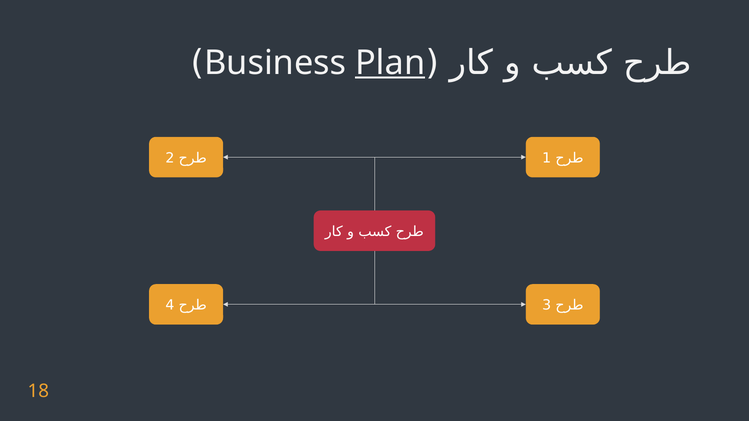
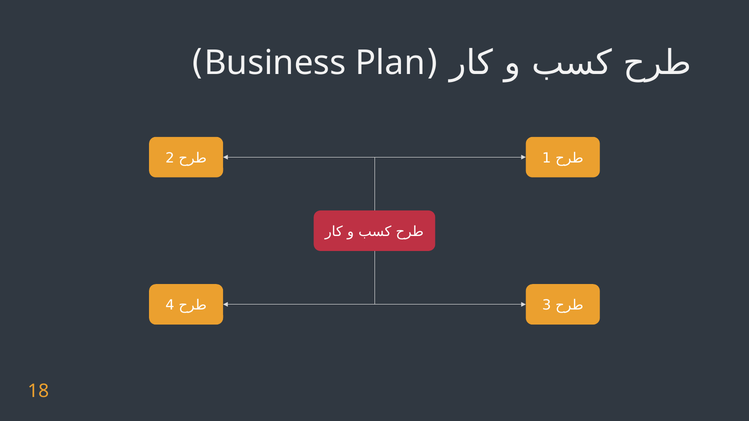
Plan underline: present -> none
